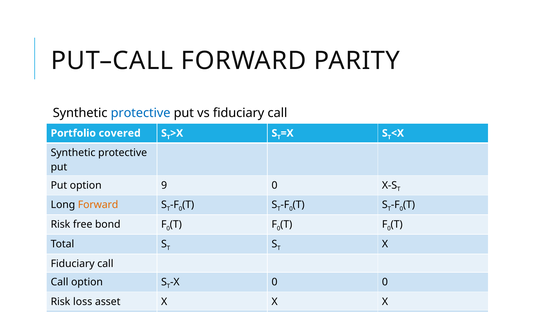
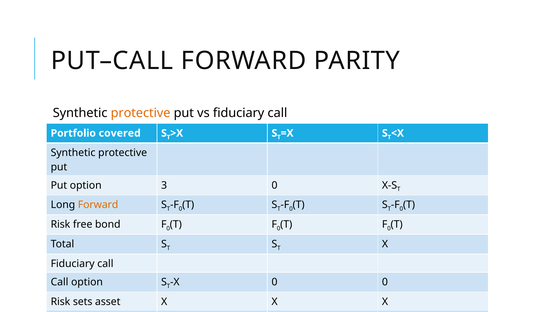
protective at (141, 113) colour: blue -> orange
9: 9 -> 3
loss: loss -> sets
